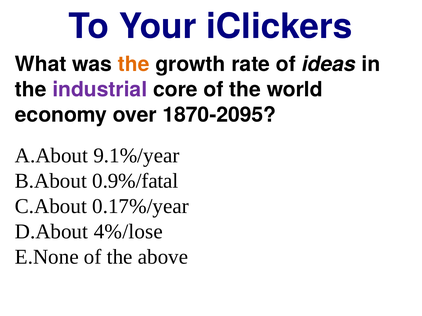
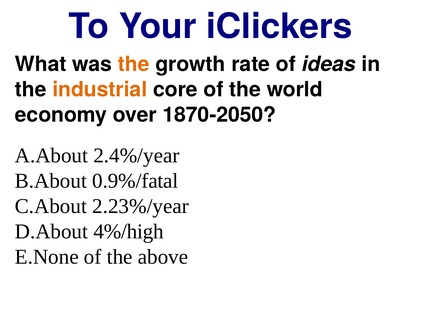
industrial colour: purple -> orange
1870-2095: 1870-2095 -> 1870-2050
9.1%/year: 9.1%/year -> 2.4%/year
0.17%/year: 0.17%/year -> 2.23%/year
4%/lose: 4%/lose -> 4%/high
